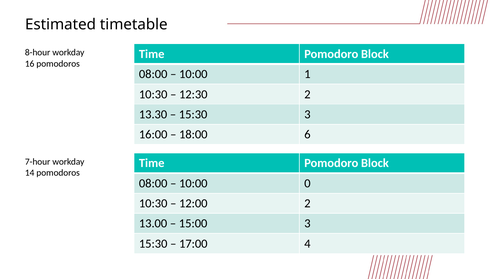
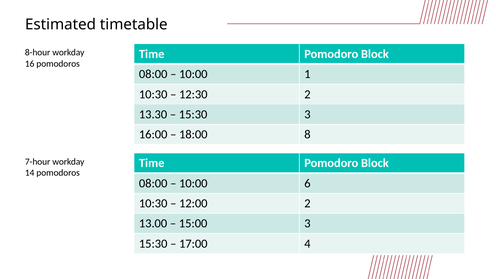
6: 6 -> 8
0: 0 -> 6
